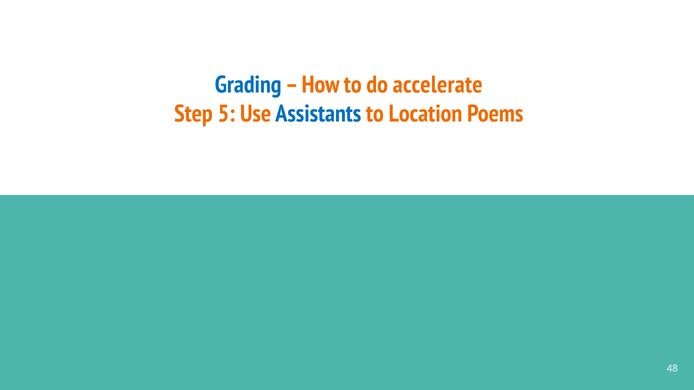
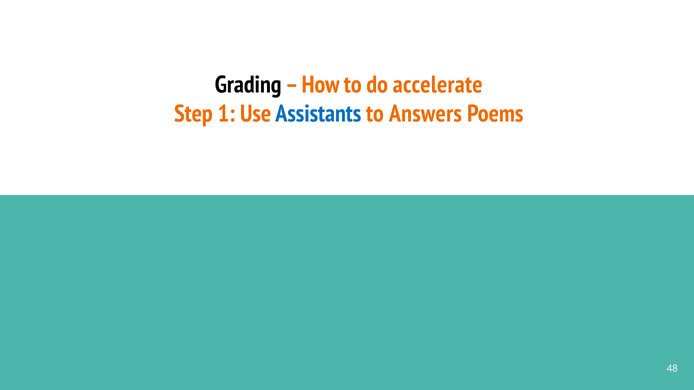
Grading colour: blue -> black
5: 5 -> 1
Location: Location -> Answers
